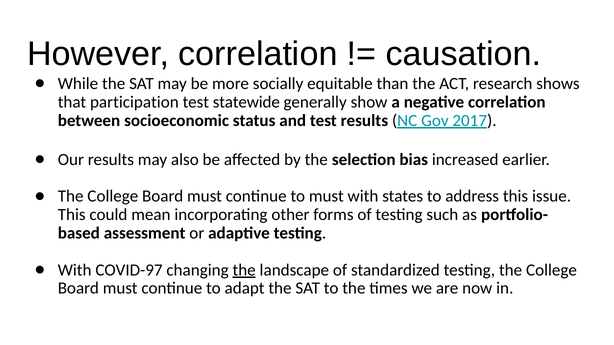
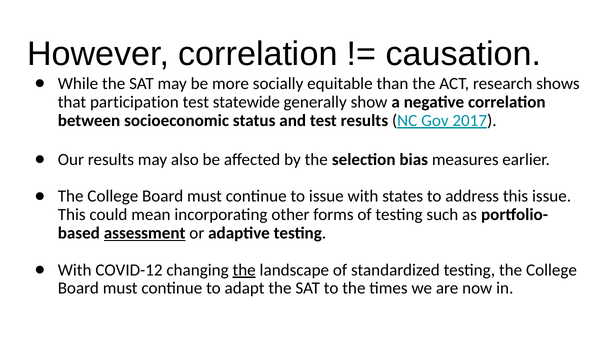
increased: increased -> measures
to must: must -> issue
assessment underline: none -> present
COVID-97: COVID-97 -> COVID-12
